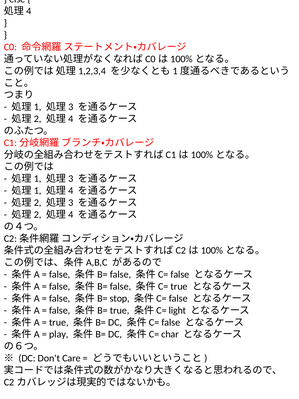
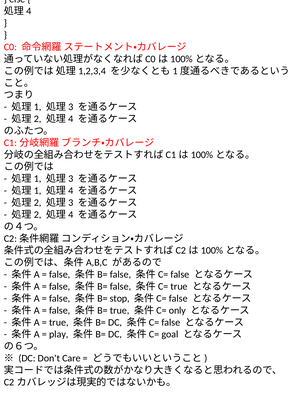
light: light -> only
char: char -> goal
